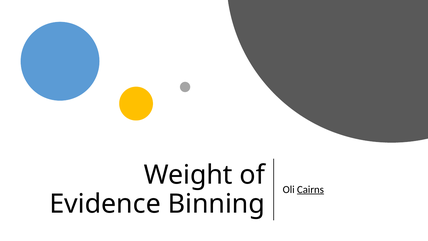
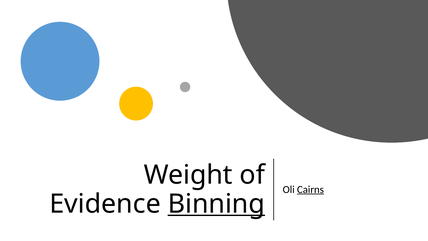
Binning underline: none -> present
